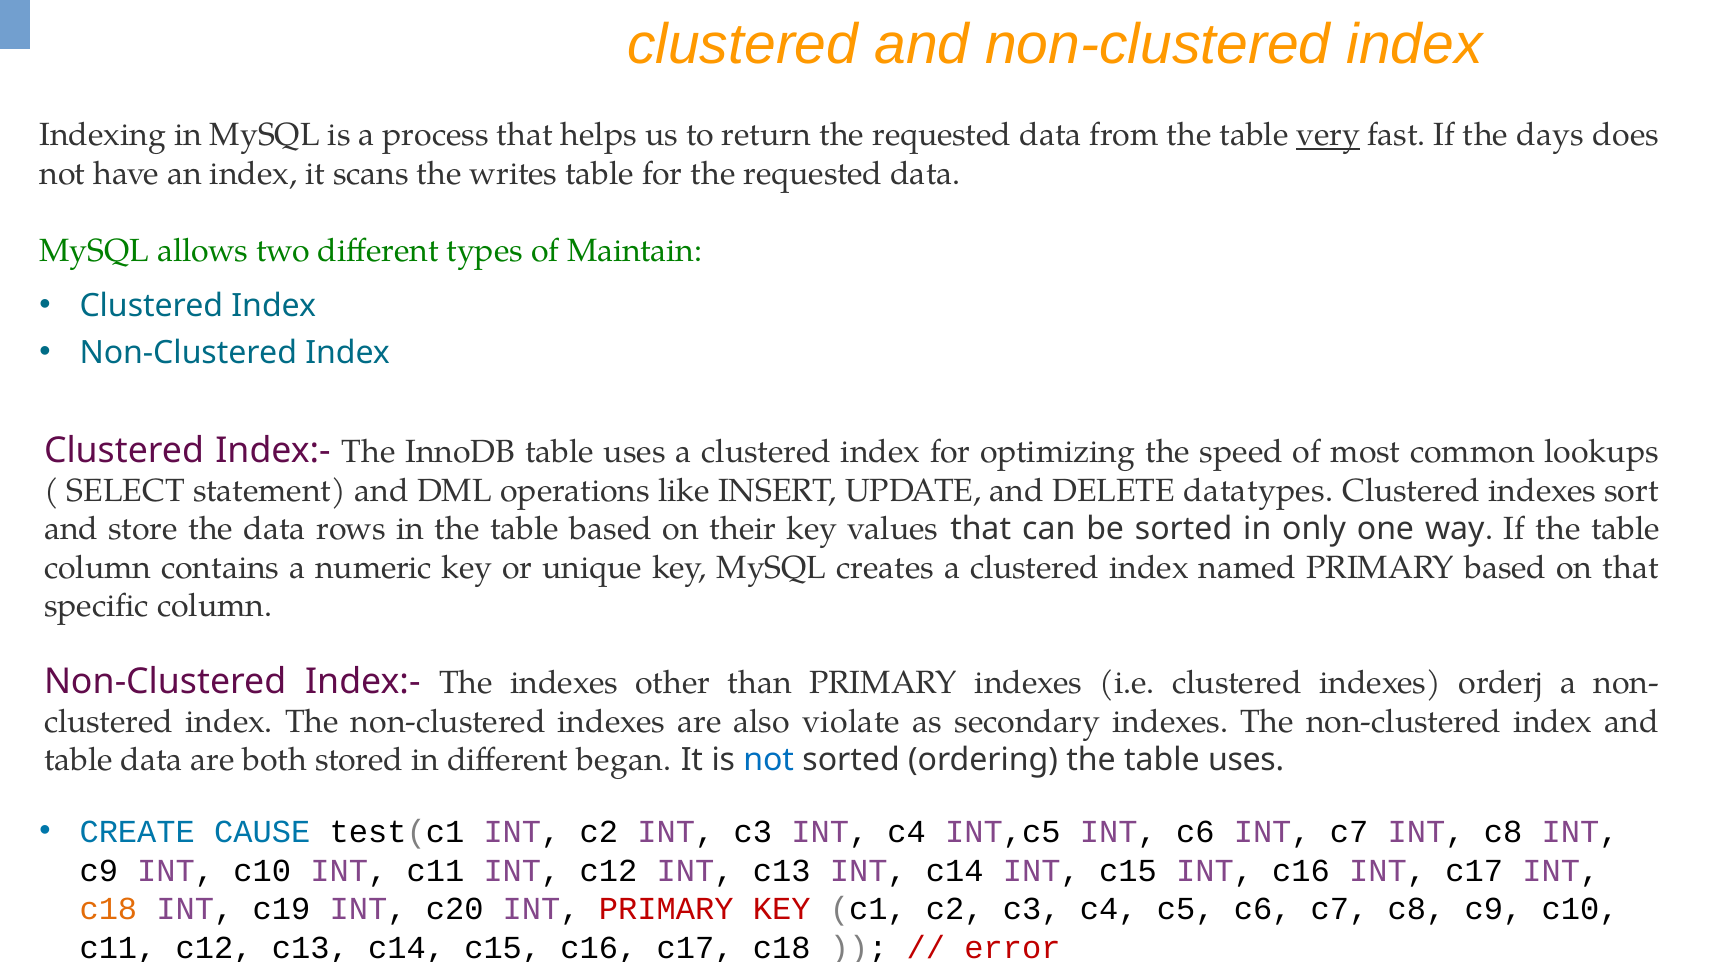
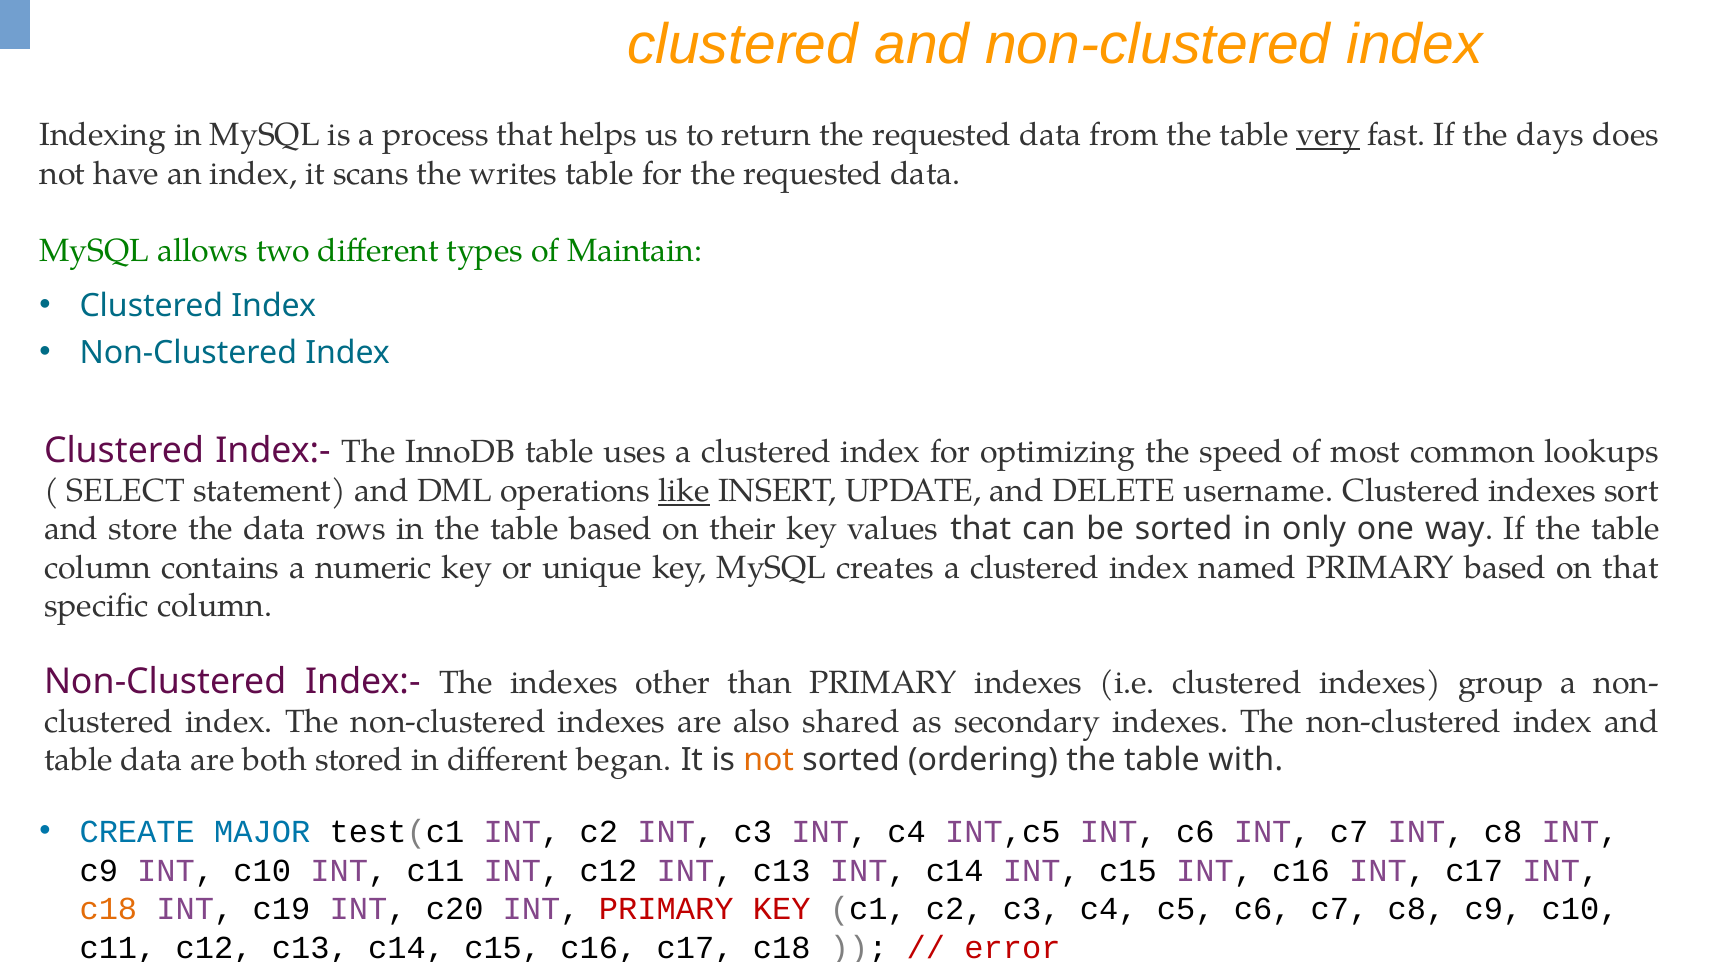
like underline: none -> present
datatypes: datatypes -> username
orderj: orderj -> group
violate: violate -> shared
not at (769, 760) colour: blue -> orange
the table uses: uses -> with
CAUSE: CAUSE -> MAJOR
